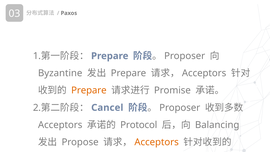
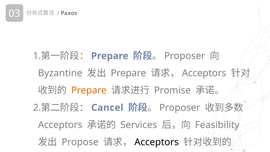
Protocol: Protocol -> Services
Balancing: Balancing -> Feasibility
Acceptors at (157, 142) colour: orange -> black
